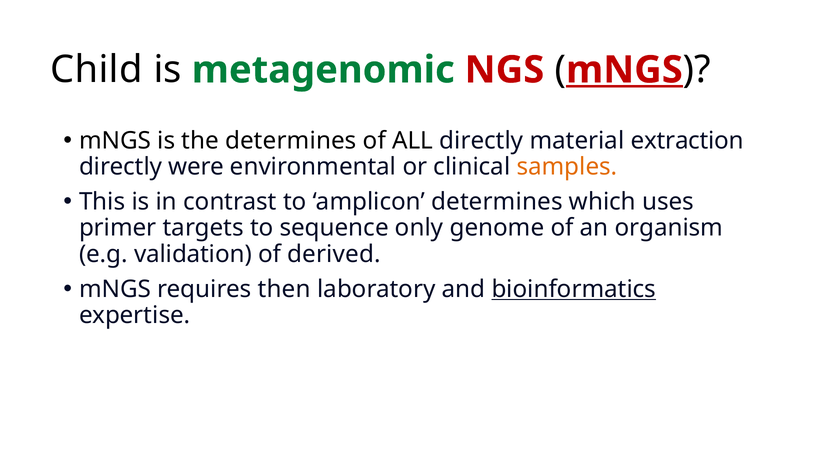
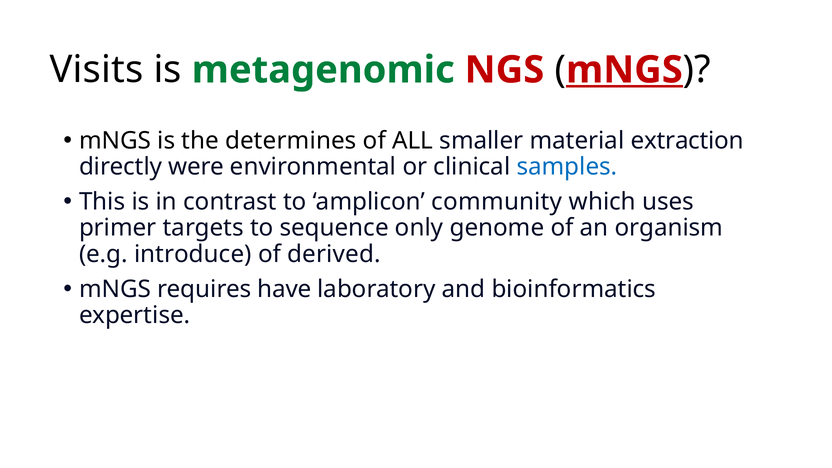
Child: Child -> Visits
ALL directly: directly -> smaller
samples colour: orange -> blue
amplicon determines: determines -> community
validation: validation -> introduce
then: then -> have
bioinformatics underline: present -> none
